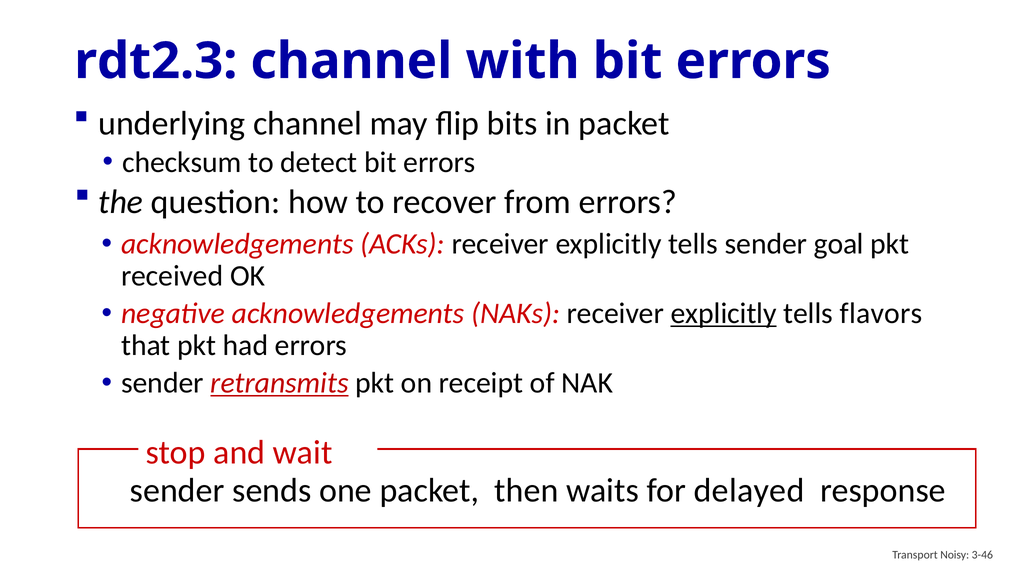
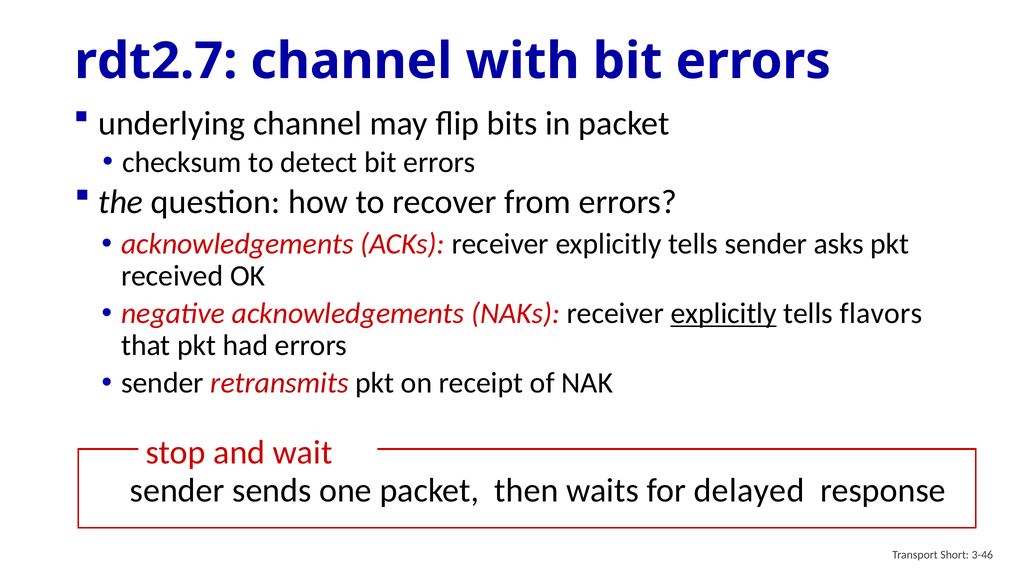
rdt2.3: rdt2.3 -> rdt2.7
goal: goal -> asks
retransmits underline: present -> none
Noisy: Noisy -> Short
